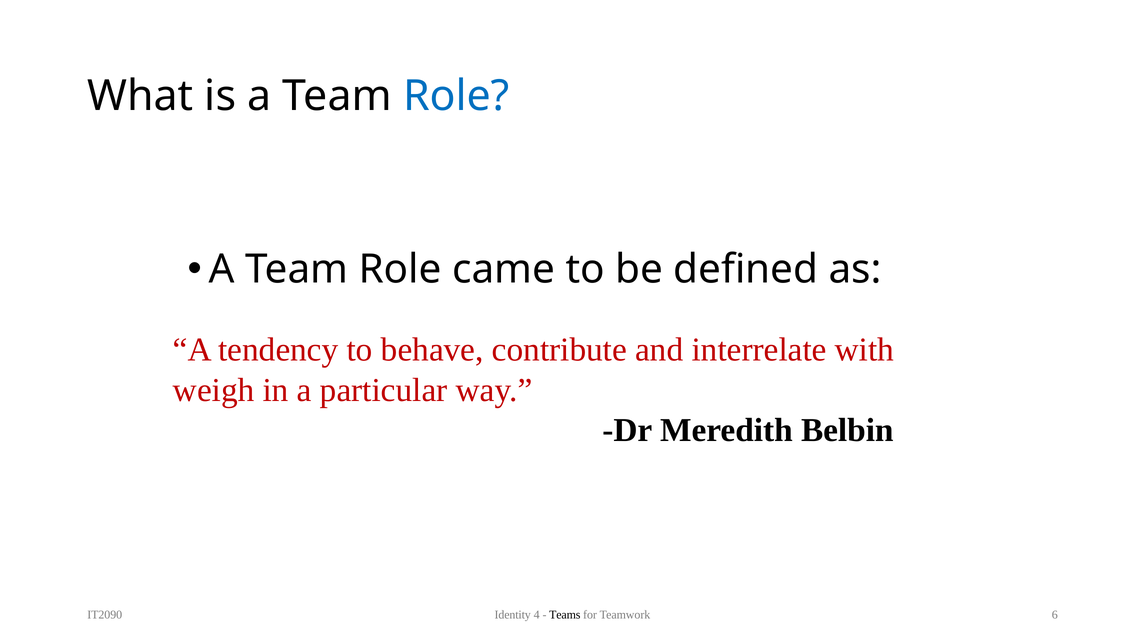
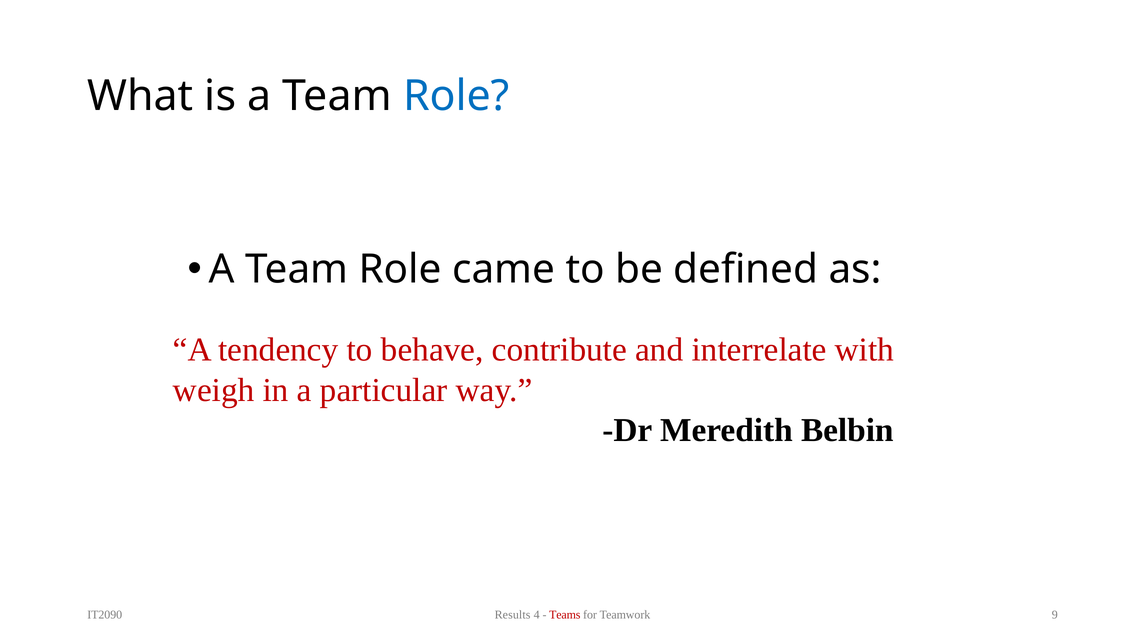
Identity: Identity -> Results
Teams colour: black -> red
6: 6 -> 9
